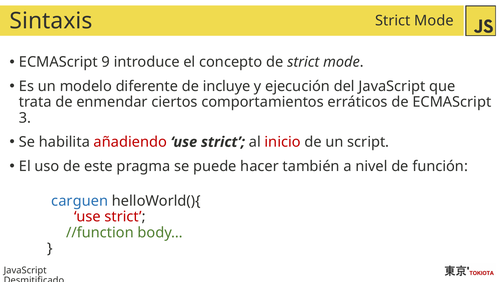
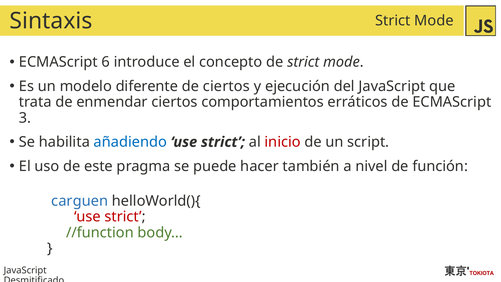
9: 9 -> 6
de incluye: incluye -> ciertos
añadiendo colour: red -> blue
